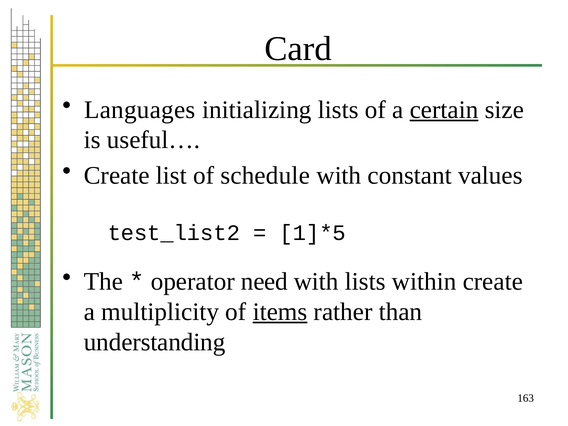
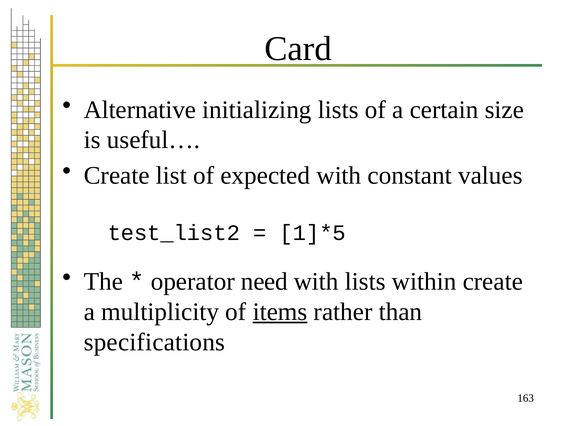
Languages: Languages -> Alternative
certain underline: present -> none
schedule: schedule -> expected
understanding: understanding -> specifications
